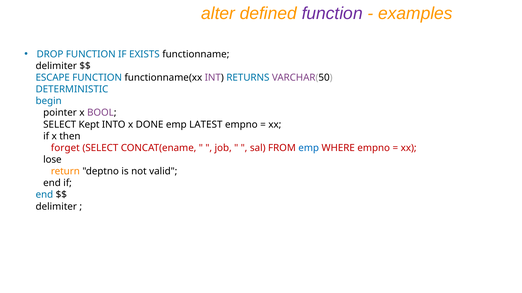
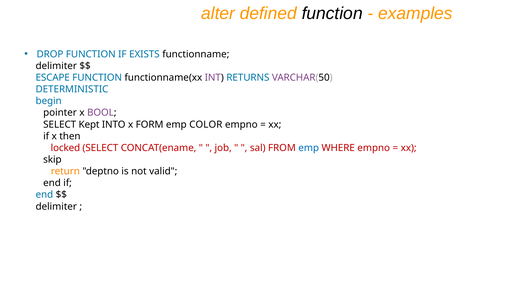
function at (332, 14) colour: purple -> black
DONE: DONE -> FORM
LATEST: LATEST -> COLOR
forget: forget -> locked
lose: lose -> skip
